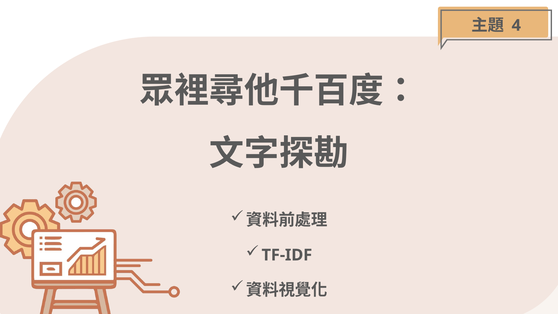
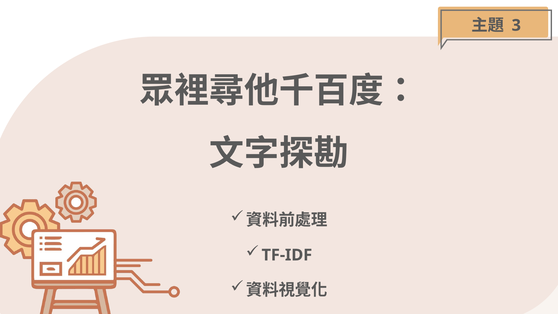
4: 4 -> 3
